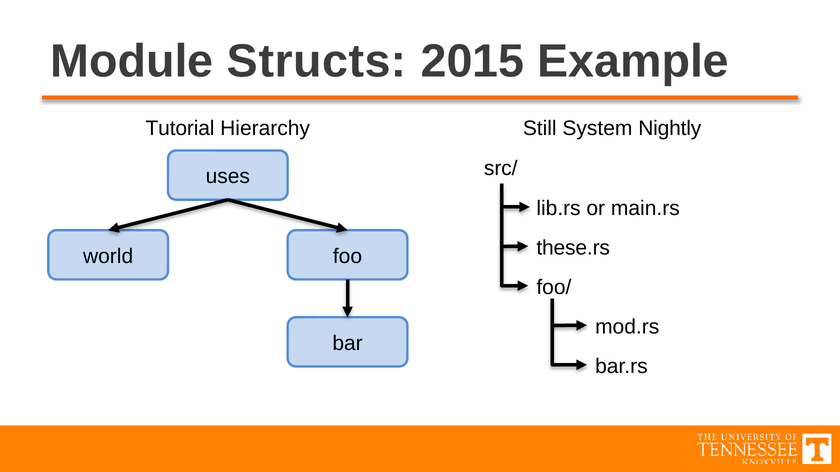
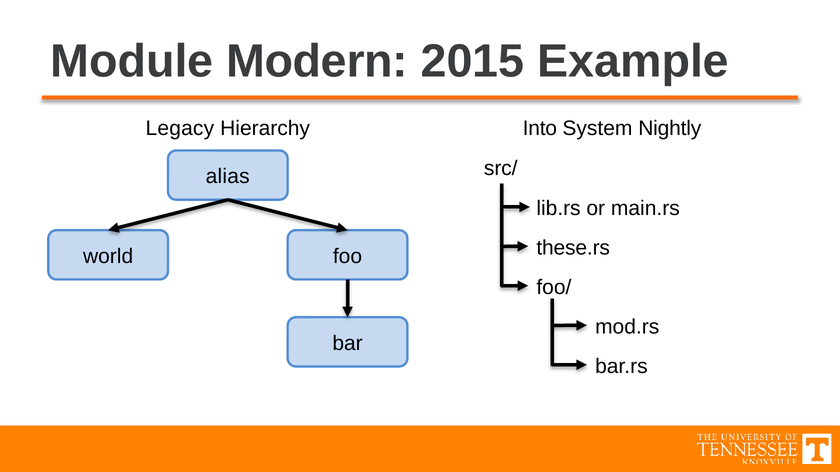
Structs: Structs -> Modern
Tutorial: Tutorial -> Legacy
Still: Still -> Into
uses: uses -> alias
